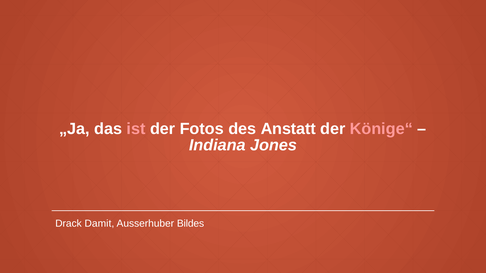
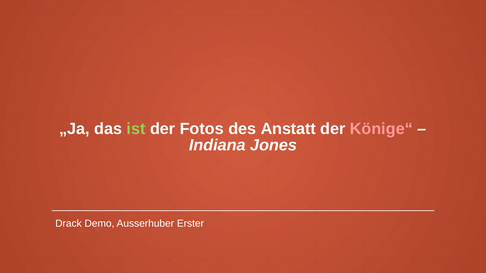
ist colour: pink -> light green
Damit: Damit -> Demo
Bildes: Bildes -> Erster
